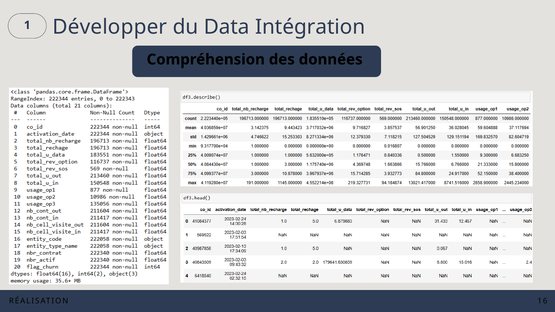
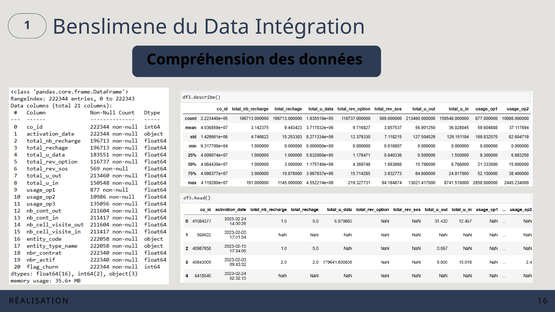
Développer: Développer -> Benslimene
